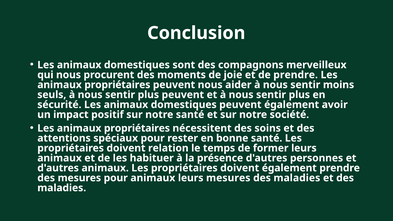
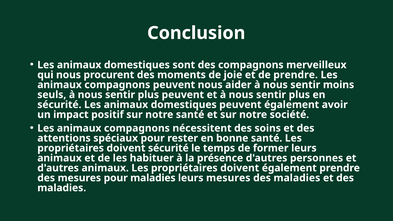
propriétaires at (117, 85): propriétaires -> compagnons
propriétaires at (137, 128): propriétaires -> compagnons
doivent relation: relation -> sécurité
pour animaux: animaux -> maladies
